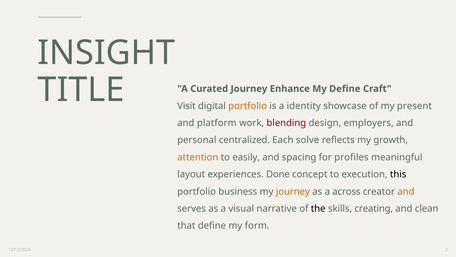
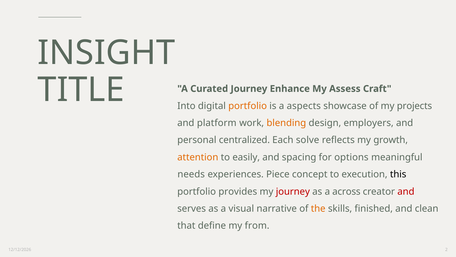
My Define: Define -> Assess
Visit: Visit -> Into
identity: identity -> aspects
present: present -> projects
blending colour: red -> orange
profiles: profiles -> options
layout: layout -> needs
Done: Done -> Piece
business: business -> provides
journey at (293, 191) colour: orange -> red
and at (406, 191) colour: orange -> red
the colour: black -> orange
creating: creating -> finished
form: form -> from
